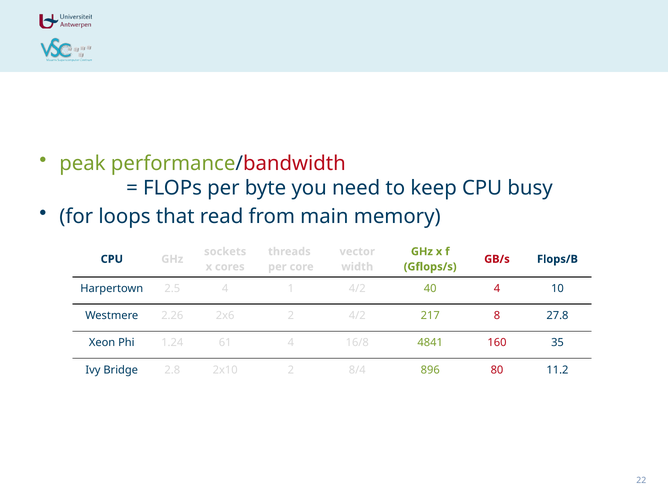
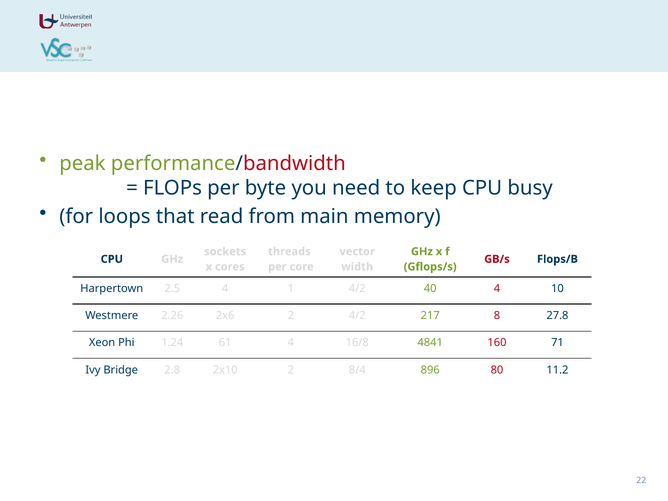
35: 35 -> 71
